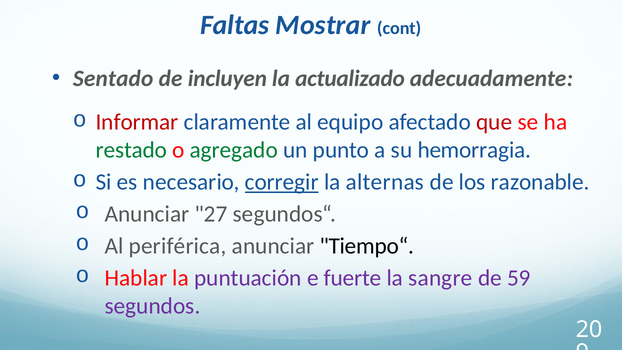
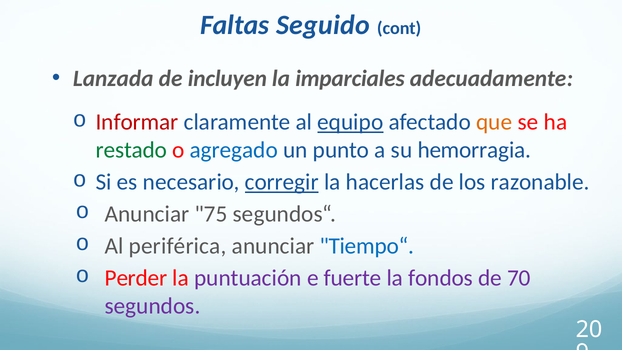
Mostrar: Mostrar -> Seguido
Sentado: Sentado -> Lanzada
actualizado: actualizado -> imparciales
equipo underline: none -> present
que colour: red -> orange
agregado colour: green -> blue
alternas: alternas -> hacerlas
27: 27 -> 75
Tiempo“ colour: black -> blue
Hablar: Hablar -> Perder
sangre: sangre -> fondos
59: 59 -> 70
